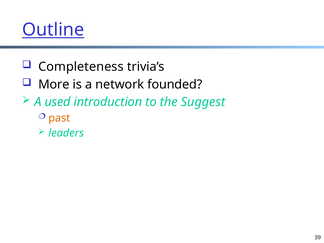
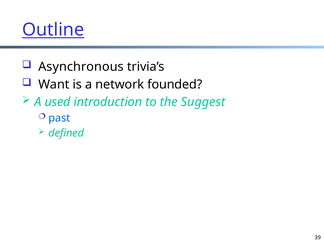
Completeness: Completeness -> Asynchronous
More: More -> Want
past colour: orange -> blue
leaders: leaders -> defined
